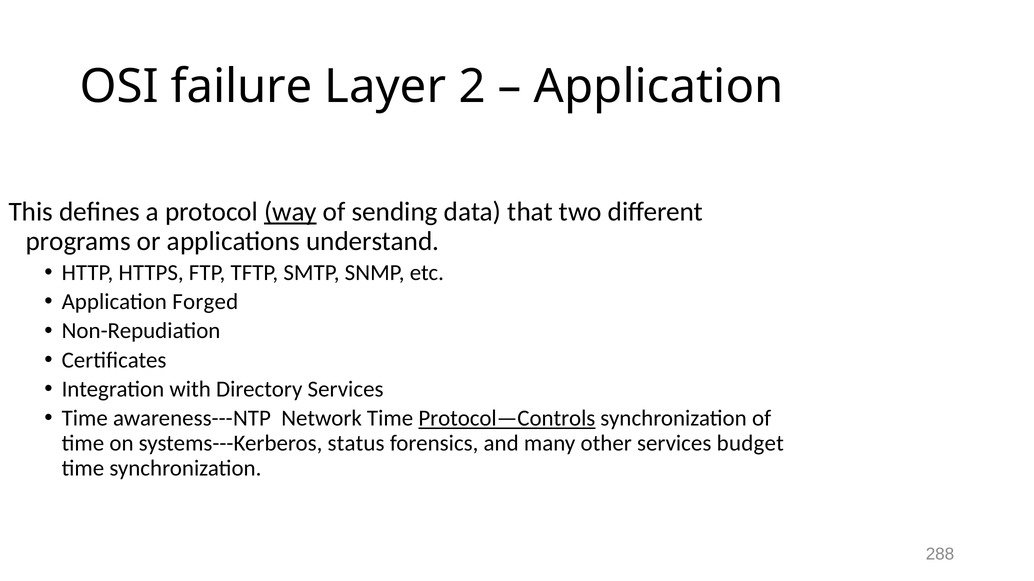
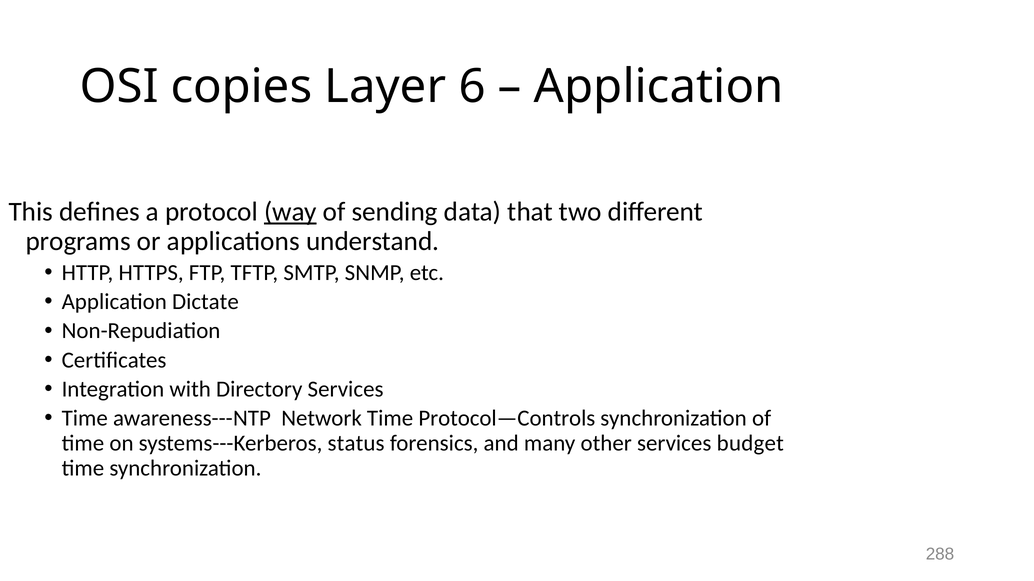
failure: failure -> copies
2: 2 -> 6
Forged: Forged -> Dictate
Protocol—Controls underline: present -> none
